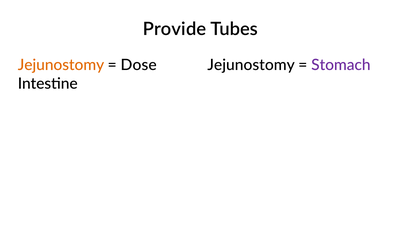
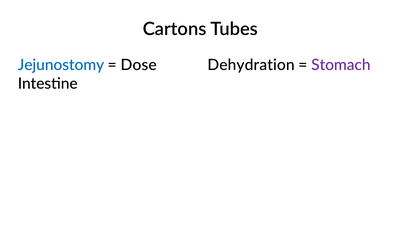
Provide: Provide -> Cartons
Jejunostomy at (61, 65) colour: orange -> blue
Jejunostomy at (251, 65): Jejunostomy -> Dehydration
